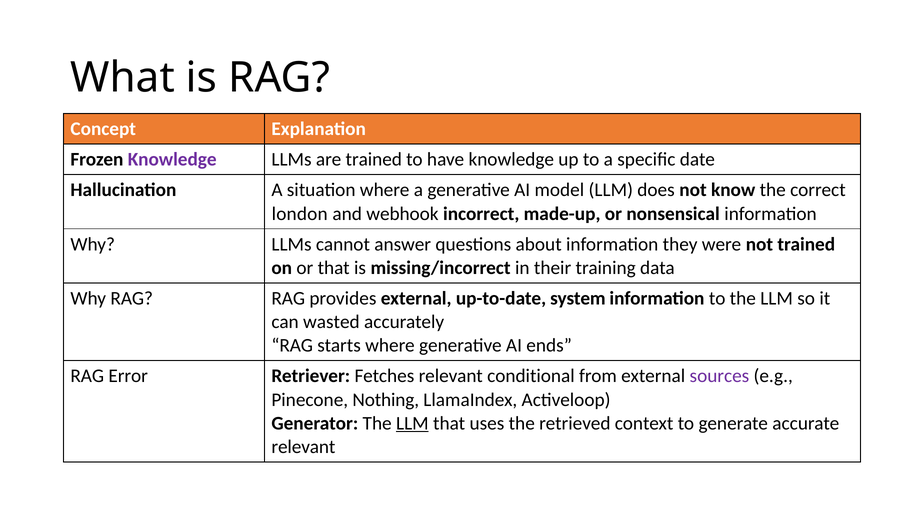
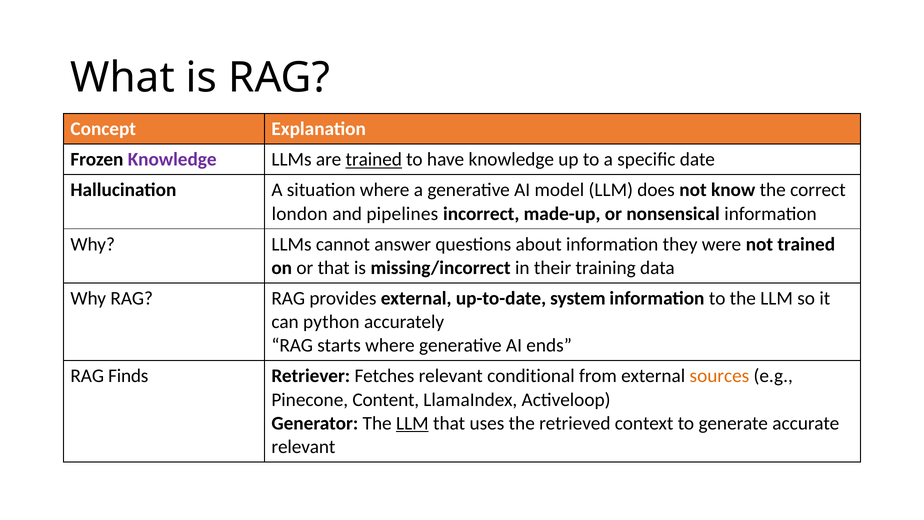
trained at (374, 159) underline: none -> present
webhook: webhook -> pipelines
wasted: wasted -> python
Error: Error -> Finds
sources colour: purple -> orange
Nothing: Nothing -> Content
